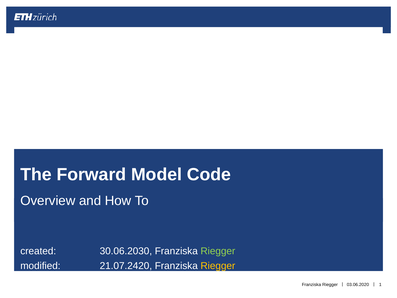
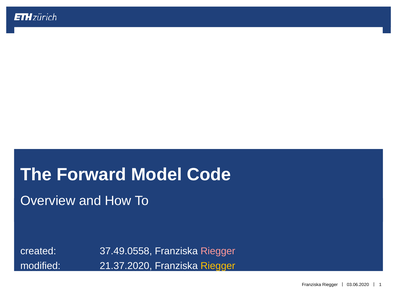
30.06.2030: 30.06.2030 -> 37.49.0558
Riegger at (218, 251) colour: light green -> pink
21.07.2420: 21.07.2420 -> 21.37.2020
